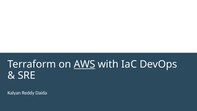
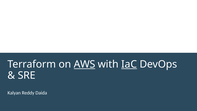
IaC underline: none -> present
